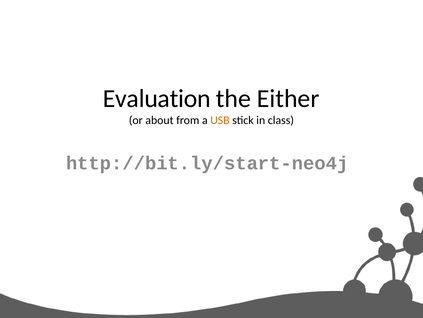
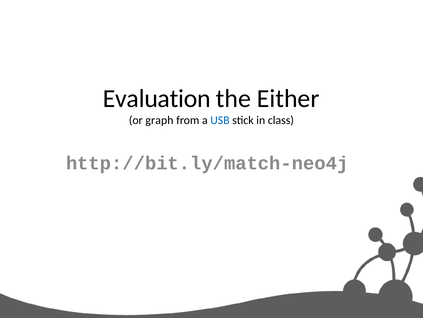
about: about -> graph
USB colour: orange -> blue
http://bit.ly/start-neo4j: http://bit.ly/start-neo4j -> http://bit.ly/match-neo4j
